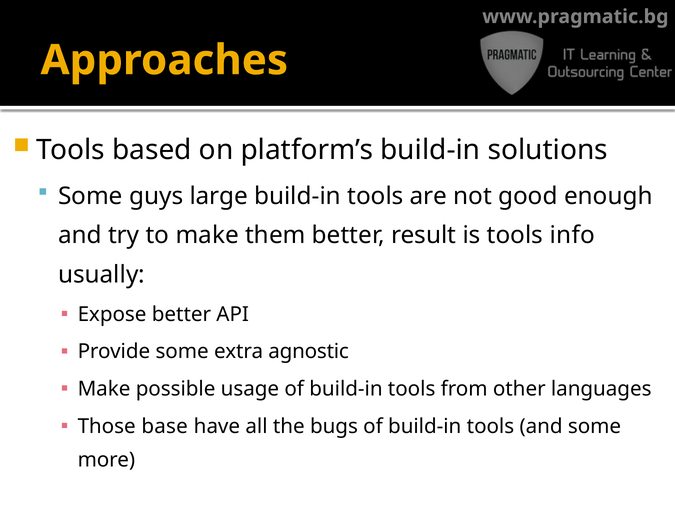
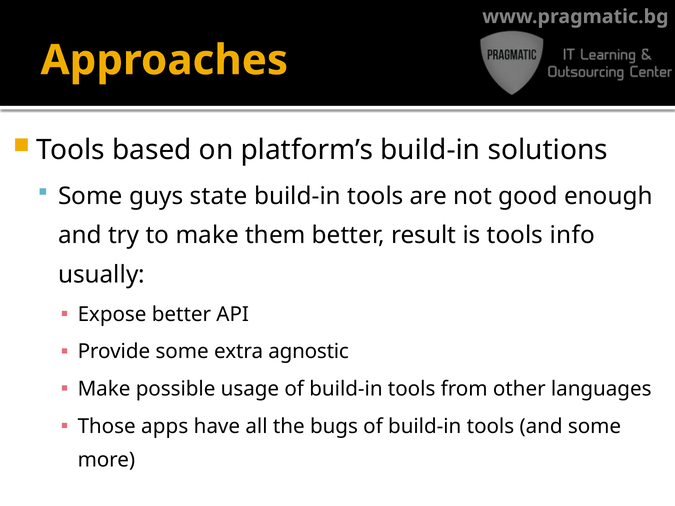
large: large -> state
base: base -> apps
